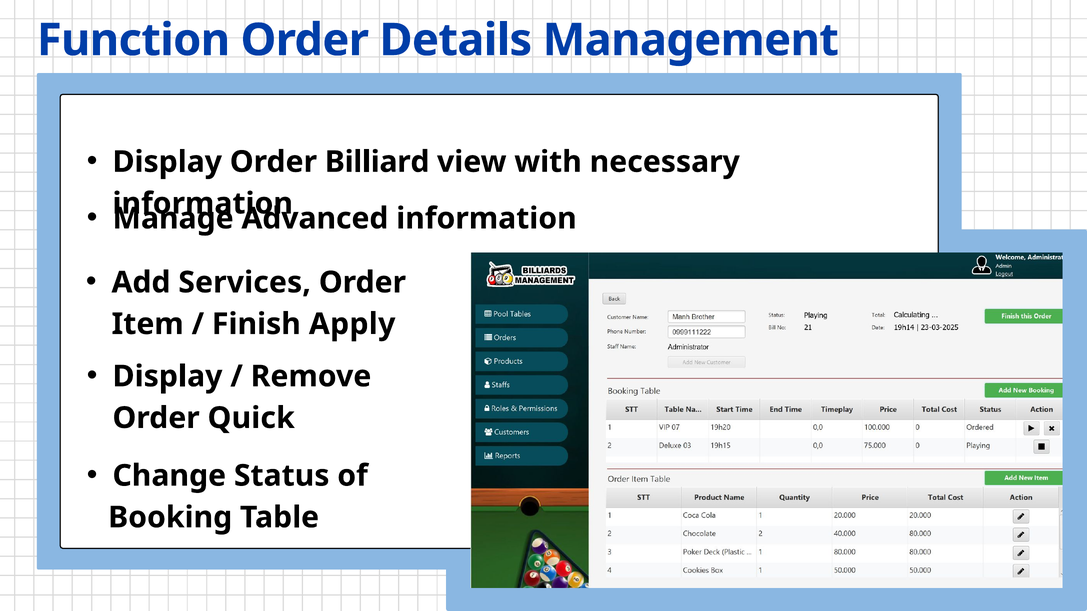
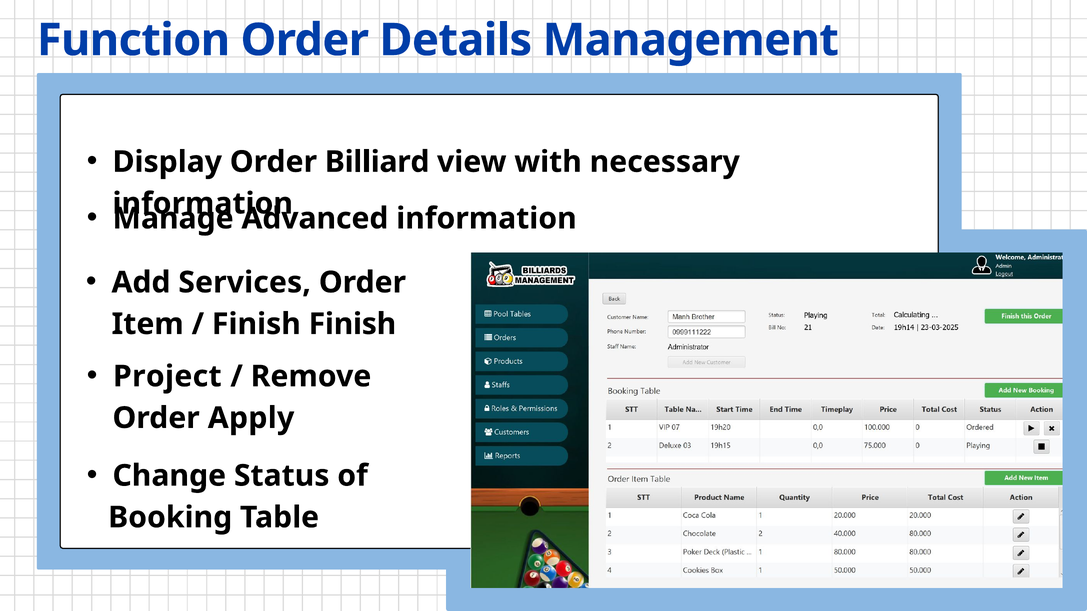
Finish Apply: Apply -> Finish
Display at (167, 377): Display -> Project
Quick: Quick -> Apply
